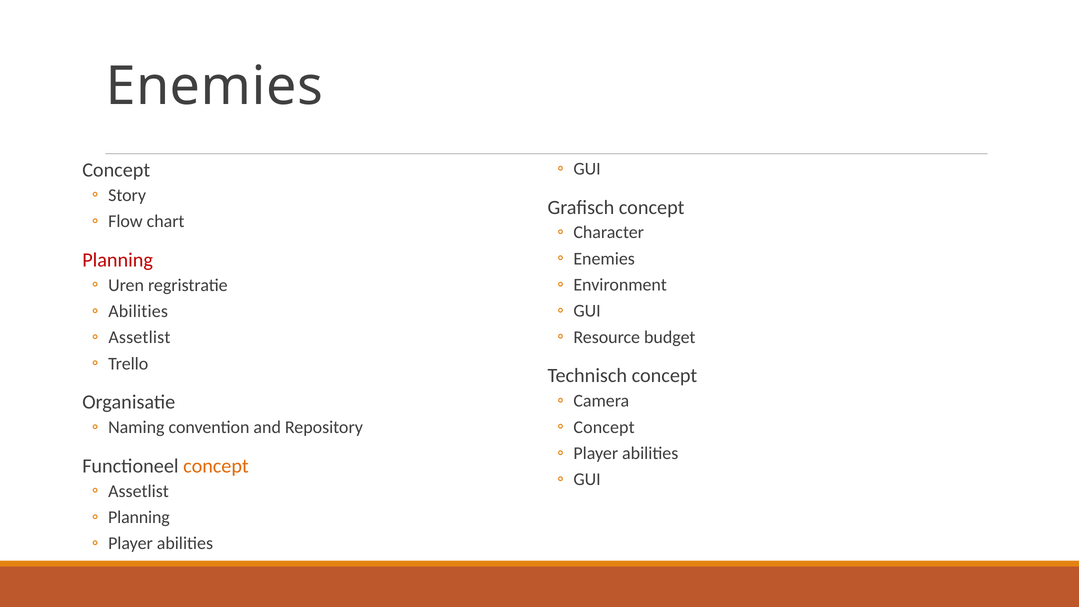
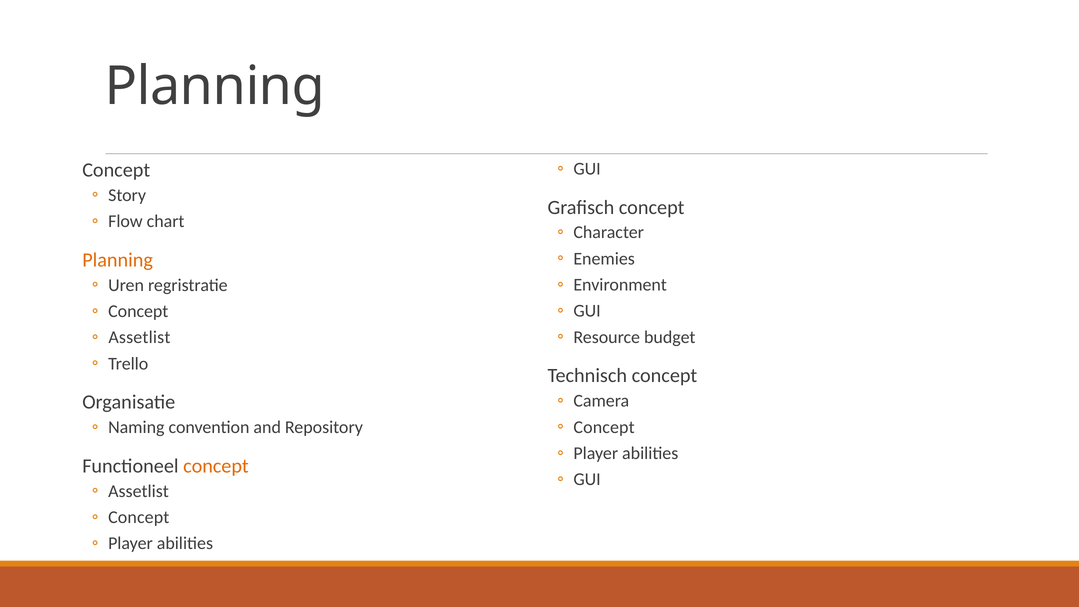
Enemies at (214, 87): Enemies -> Planning
Planning at (118, 260) colour: red -> orange
Abilities at (138, 311): Abilities -> Concept
Planning at (139, 517): Planning -> Concept
